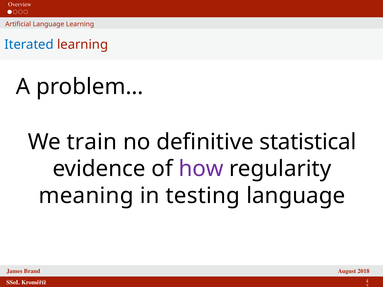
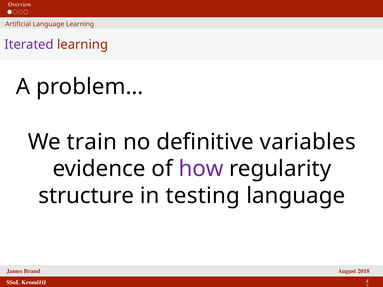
Iterated colour: blue -> purple
statistical: statistical -> variables
meaning: meaning -> structure
